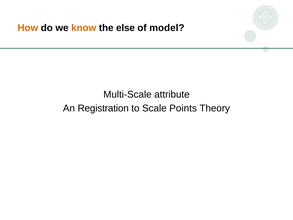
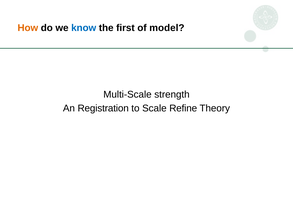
know colour: orange -> blue
else: else -> first
attribute: attribute -> strength
Points: Points -> Refine
